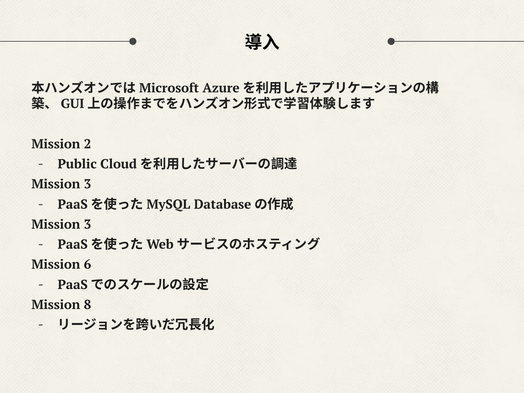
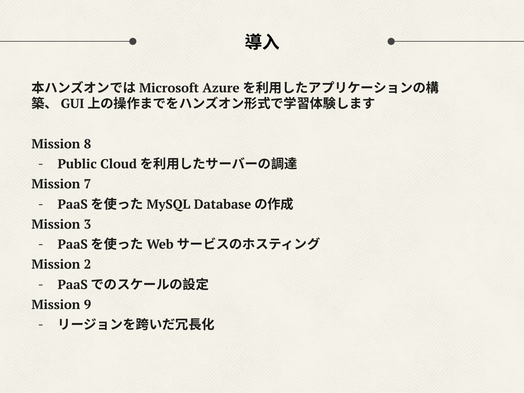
2: 2 -> 8
3 at (87, 184): 3 -> 7
6: 6 -> 2
8: 8 -> 9
